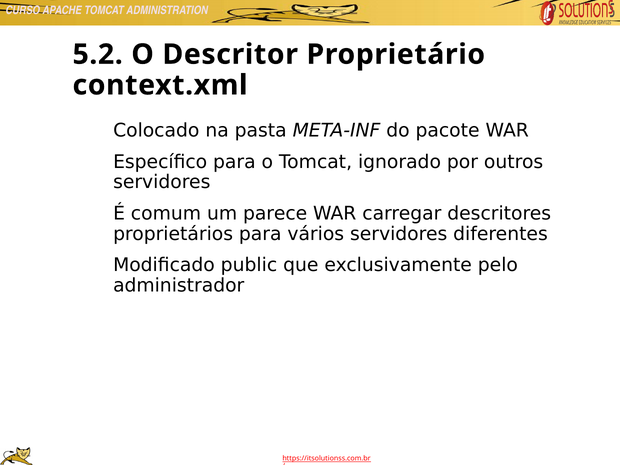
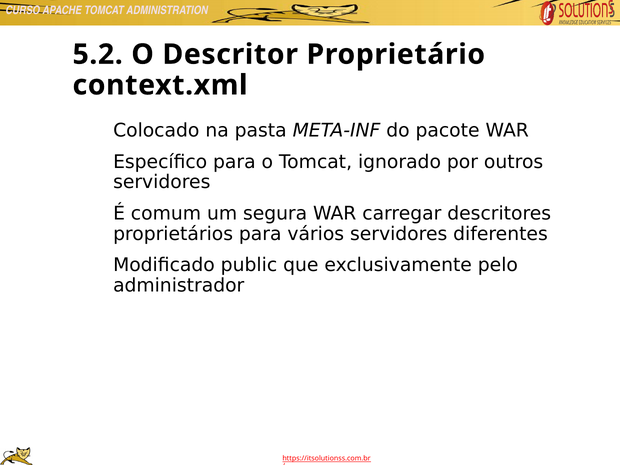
parece: parece -> segura
